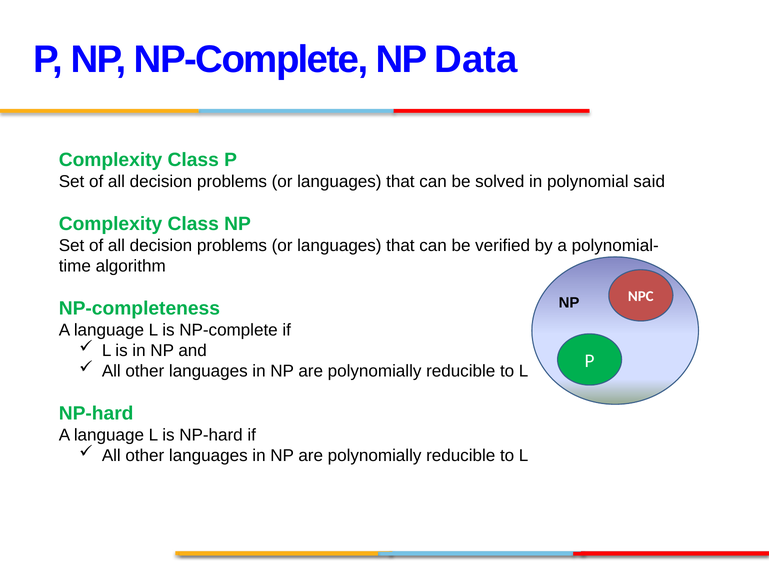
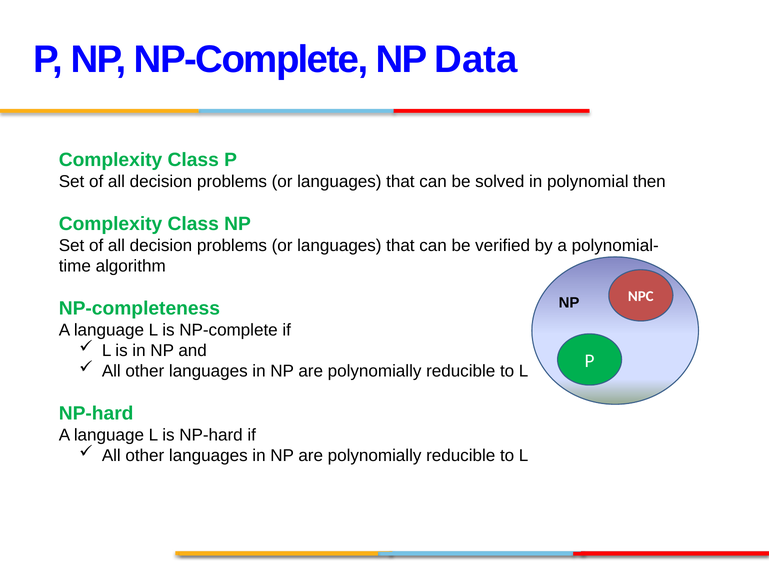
said: said -> then
